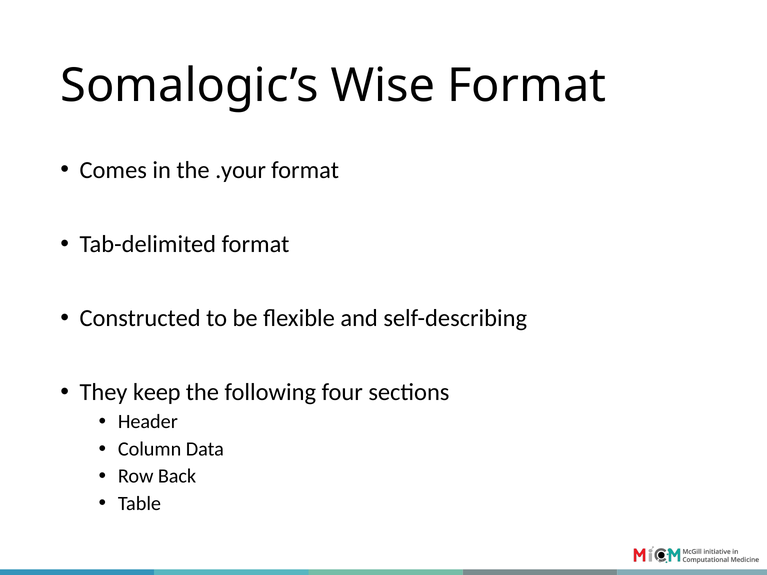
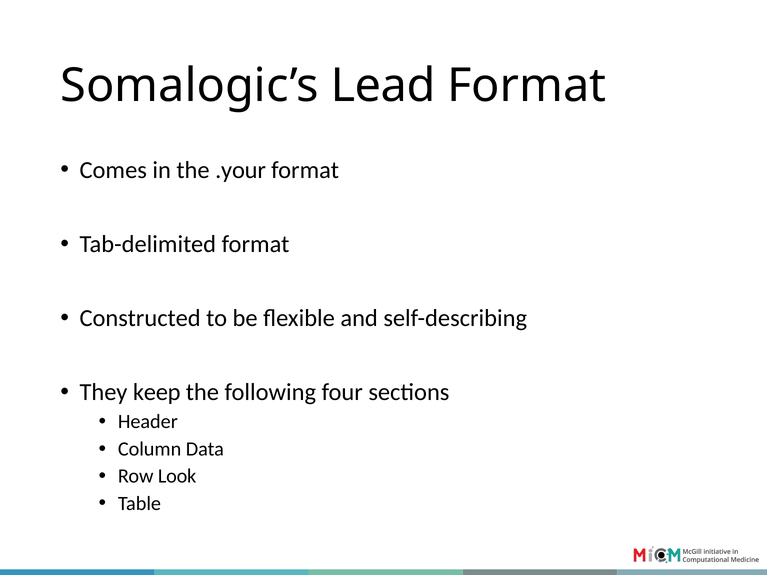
Wise: Wise -> Lead
Back: Back -> Look
